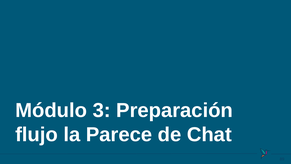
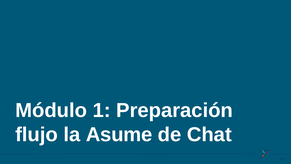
3: 3 -> 1
Parece: Parece -> Asume
